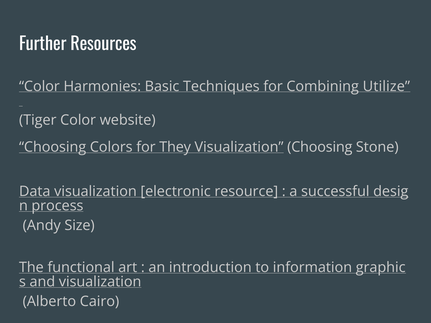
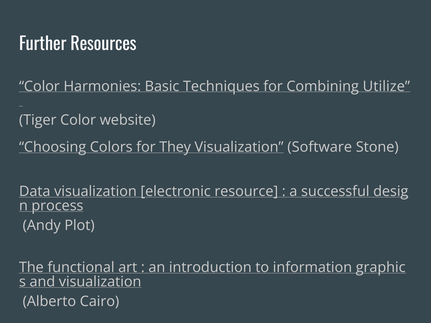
Visualization Choosing: Choosing -> Software
Size: Size -> Plot
